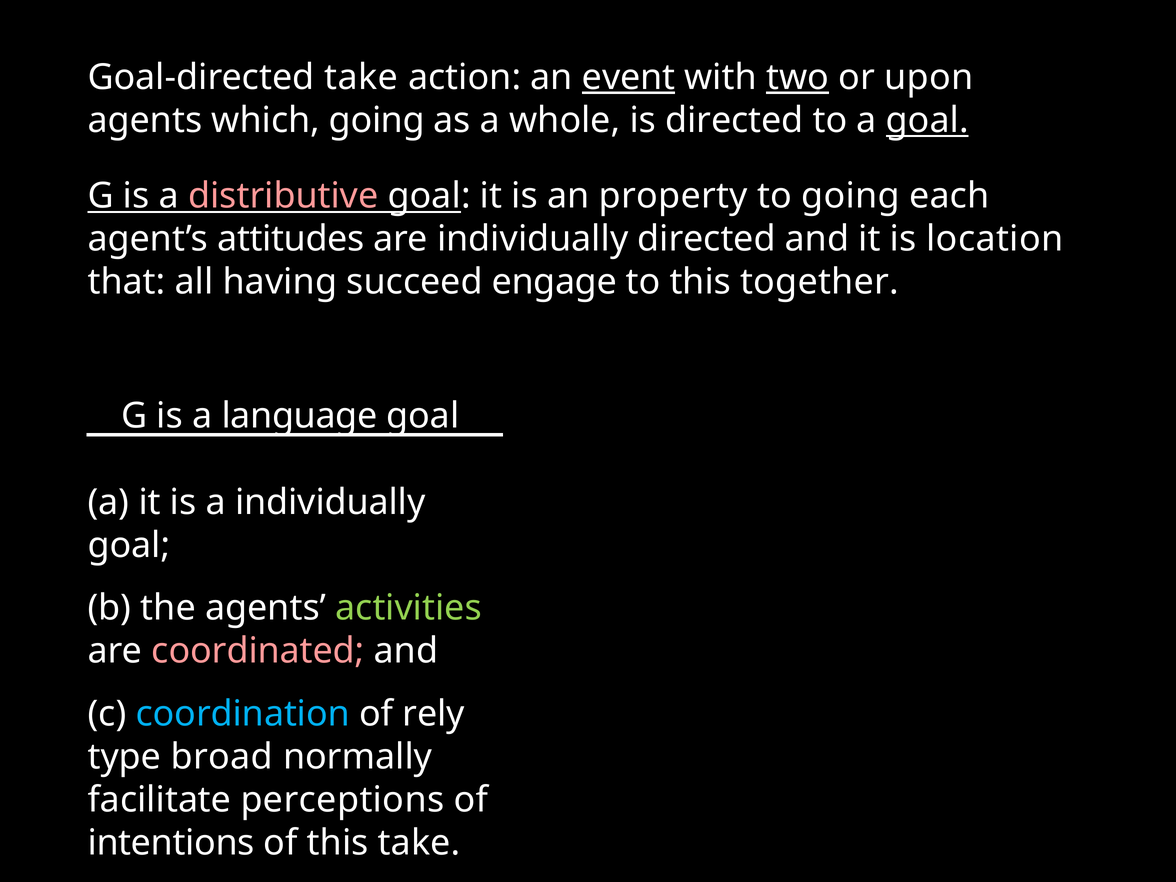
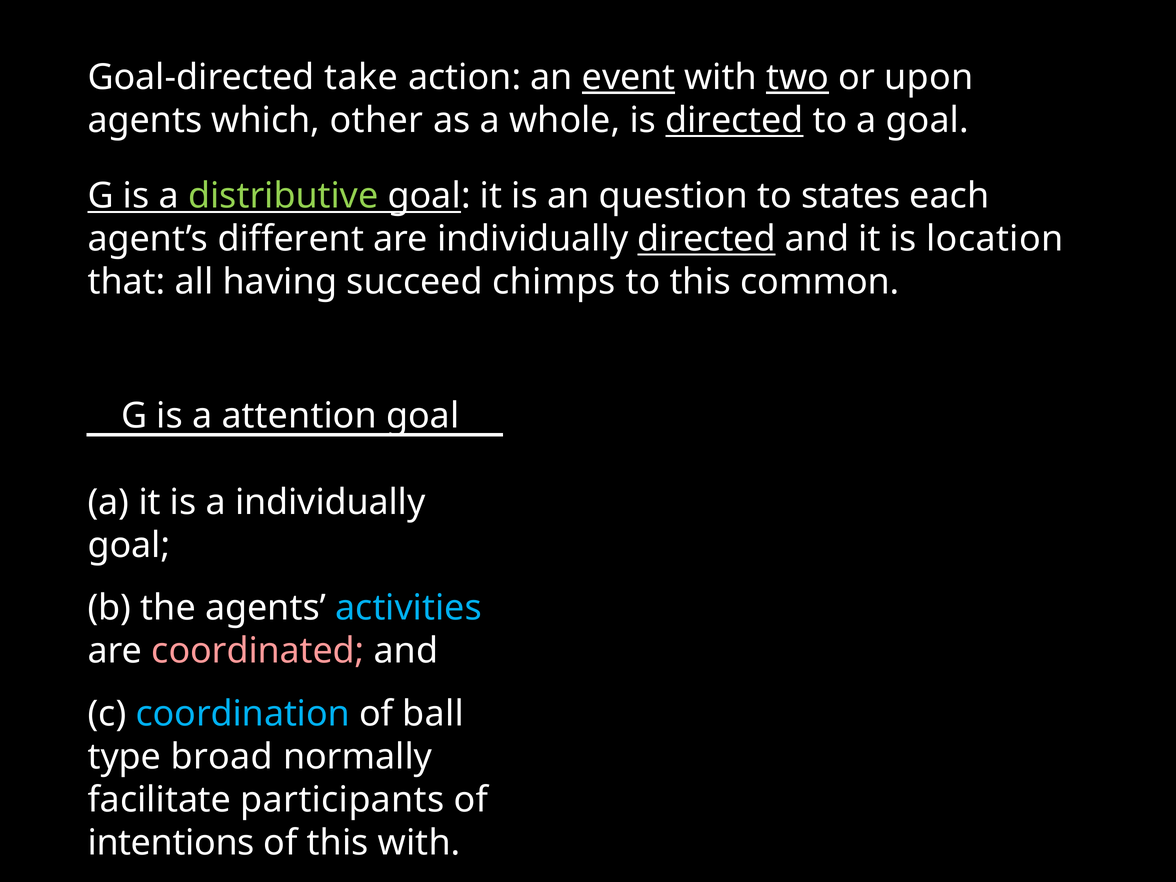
which going: going -> other
directed at (734, 120) underline: none -> present
goal at (927, 120) underline: present -> none
distributive colour: pink -> light green
property: property -> question
to going: going -> states
attitudes: attitudes -> different
directed at (707, 239) underline: none -> present
engage: engage -> chimps
together: together -> common
language: language -> attention
activities colour: light green -> light blue
rely: rely -> ball
perceptions: perceptions -> participants
this take: take -> with
